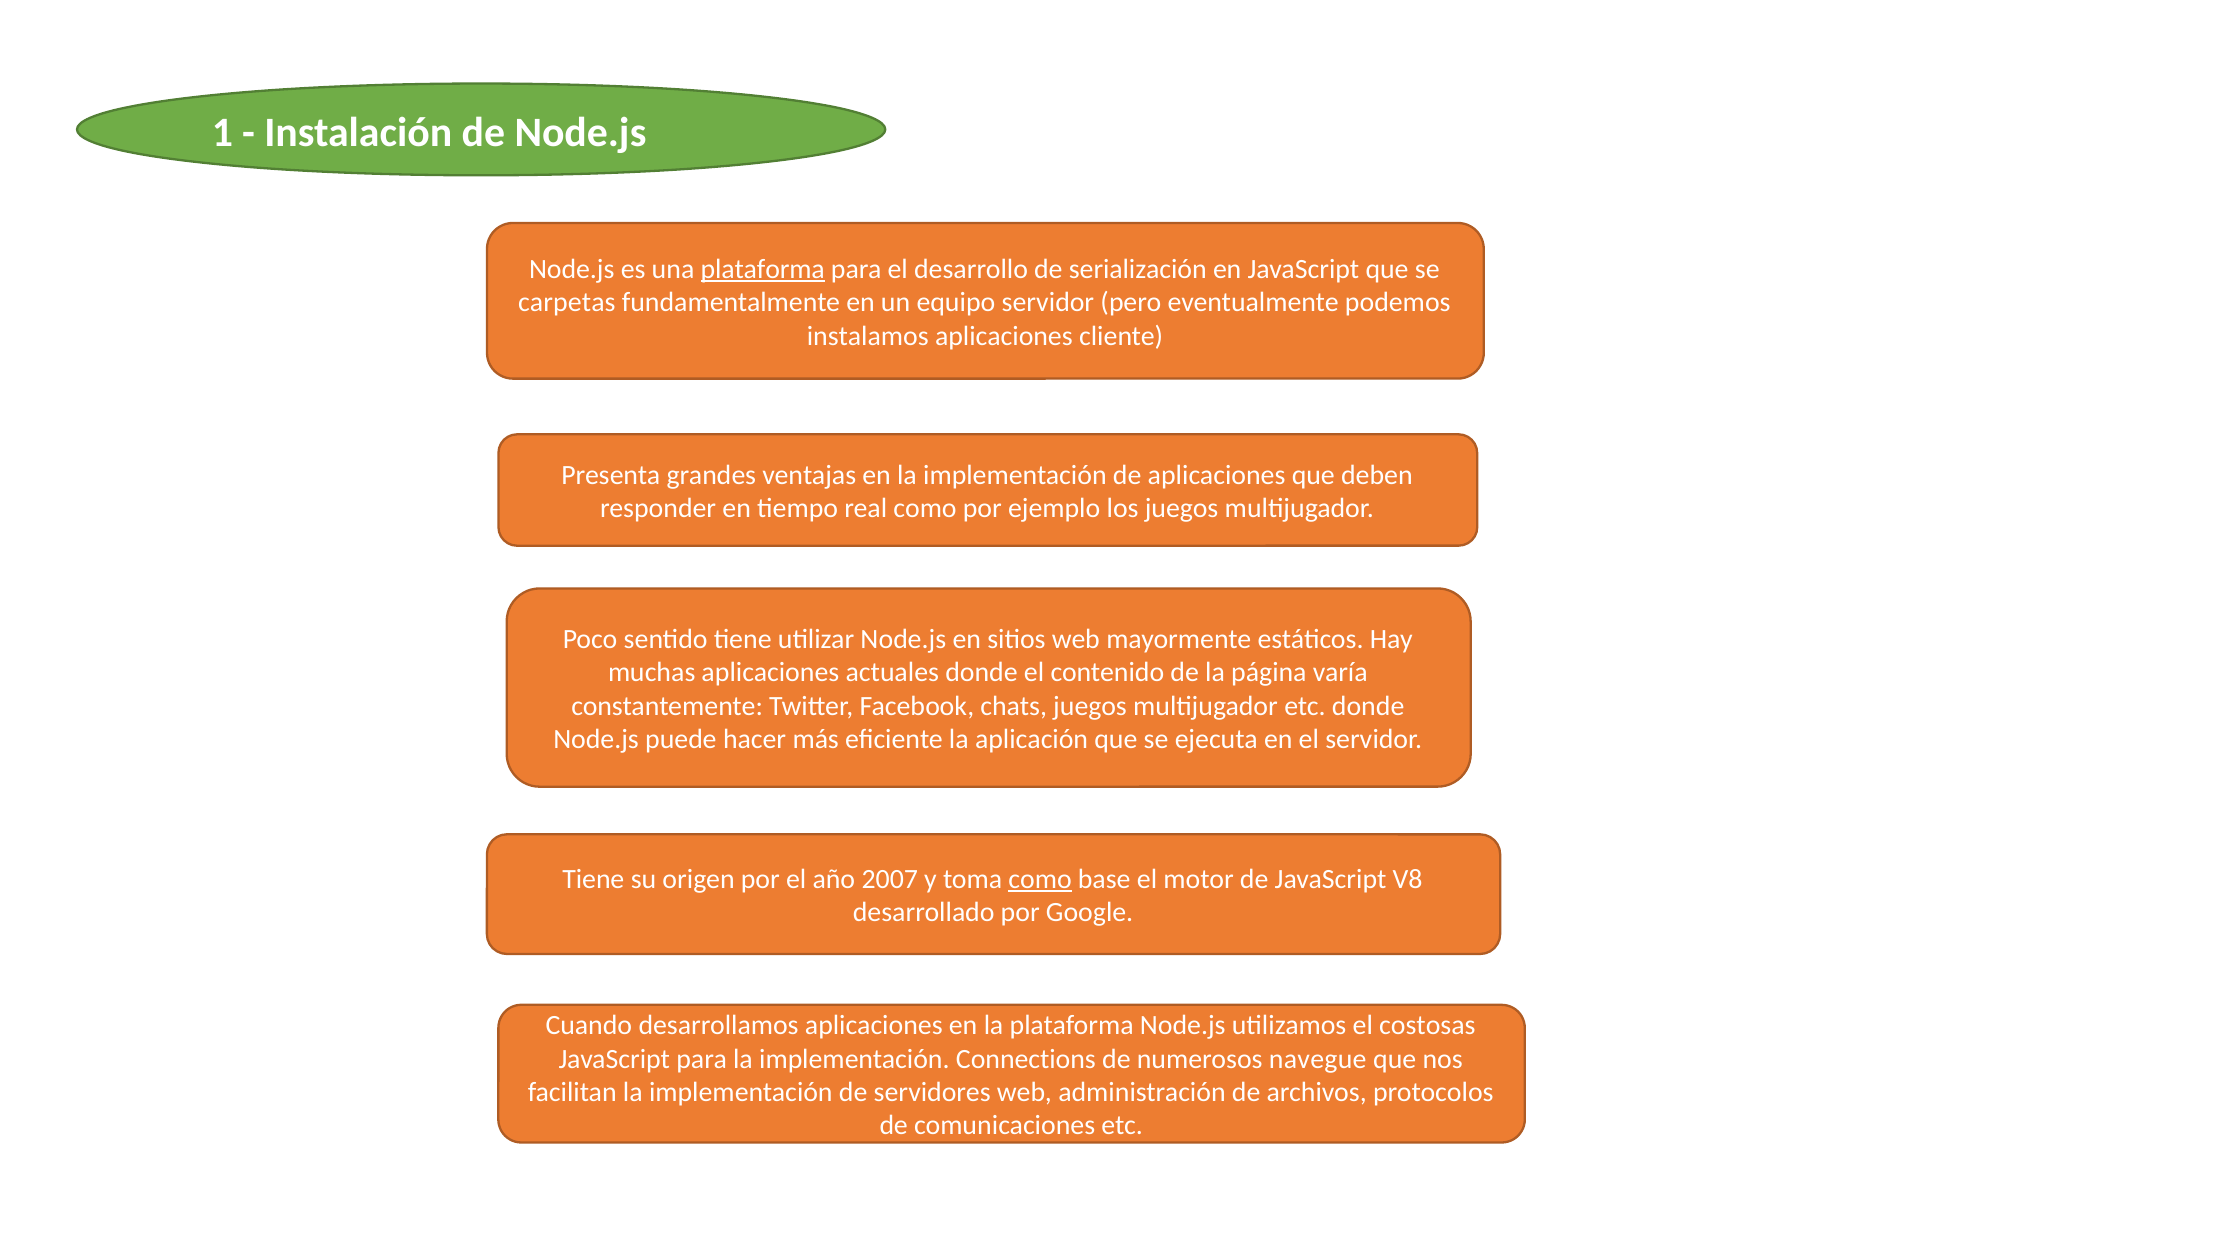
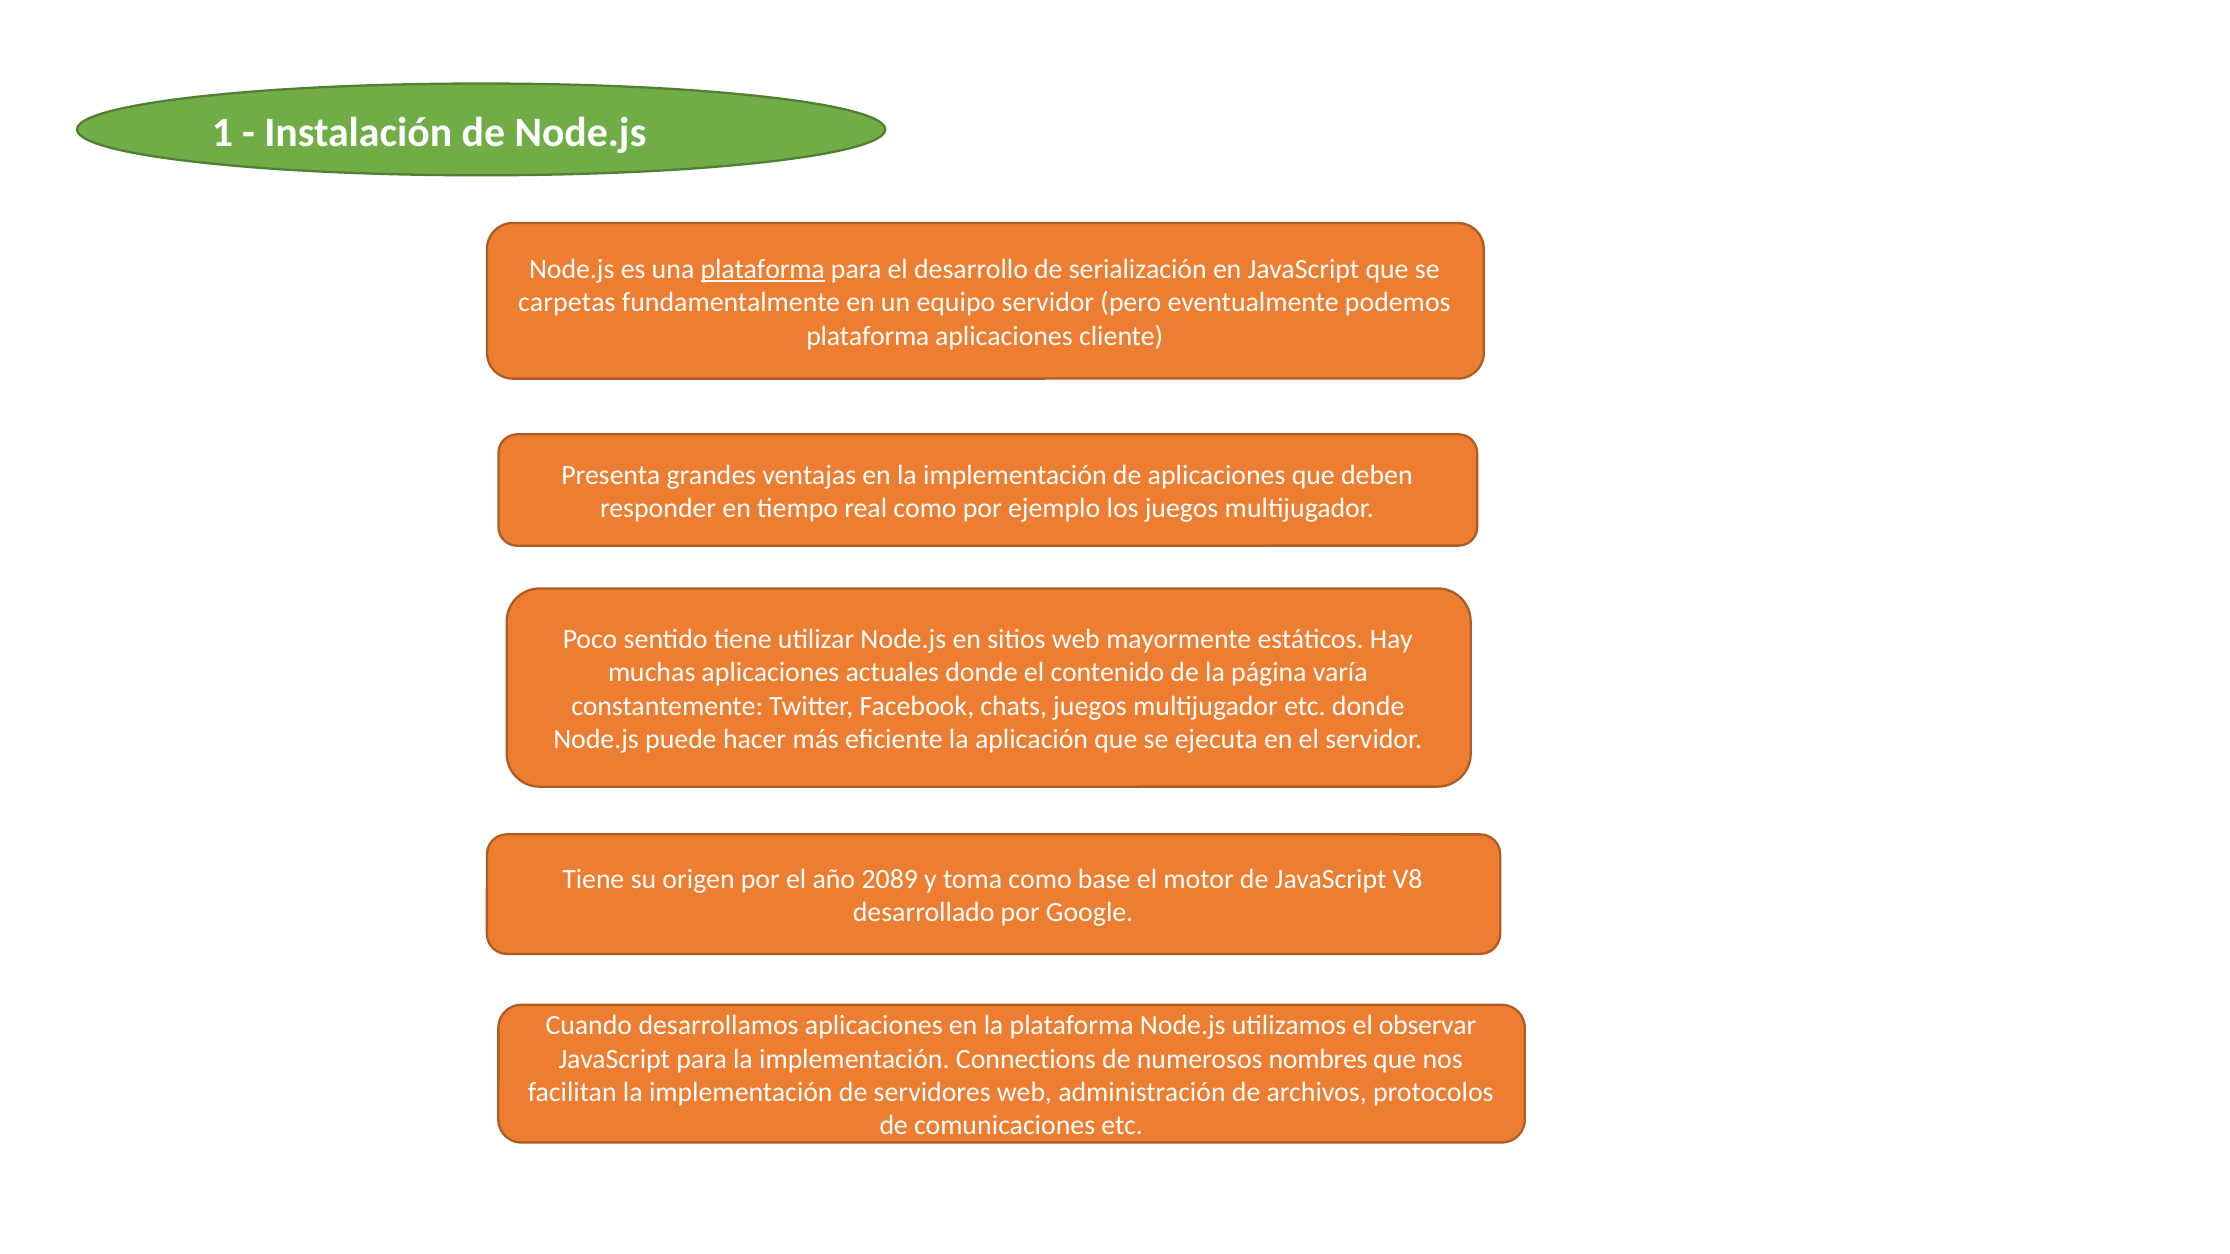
instalamos at (868, 336): instalamos -> plataforma
2007: 2007 -> 2089
como at (1040, 880) underline: present -> none
costosas: costosas -> observar
navegue: navegue -> nombres
